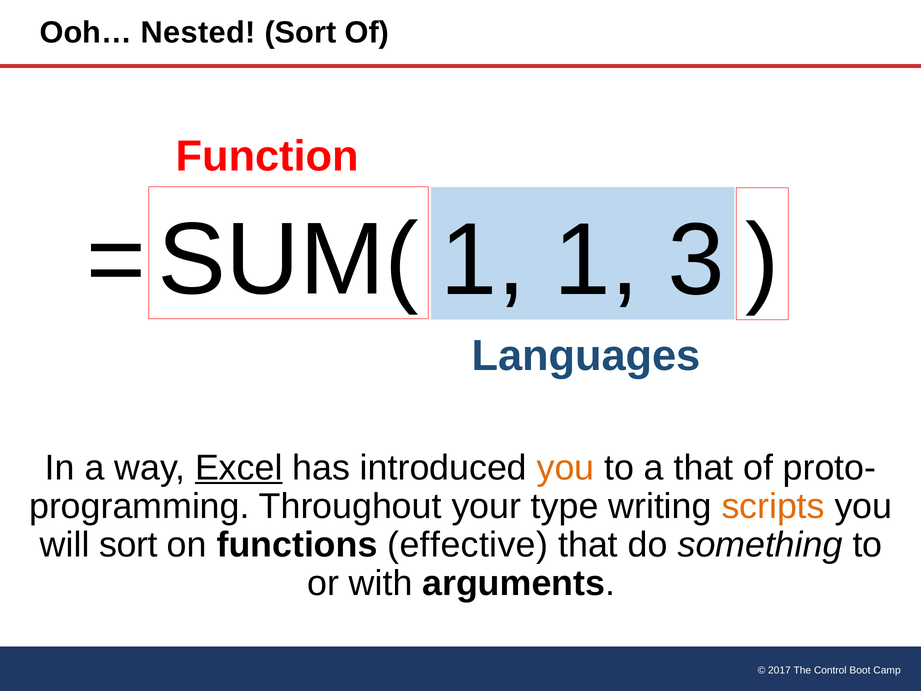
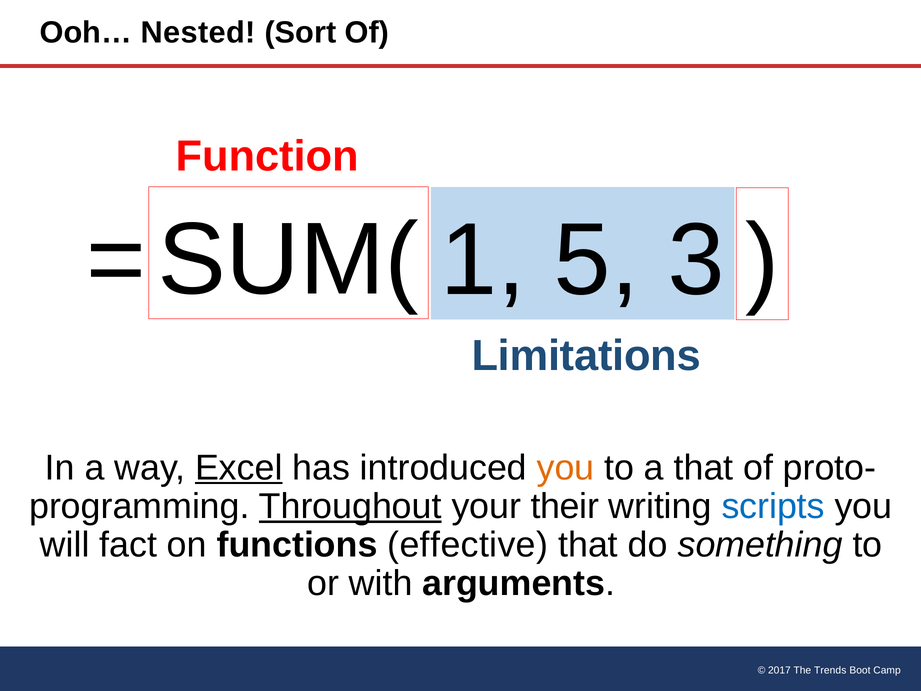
1 1: 1 -> 5
Languages: Languages -> Limitations
Throughout underline: none -> present
type: type -> their
scripts colour: orange -> blue
will sort: sort -> fact
Control: Control -> Trends
